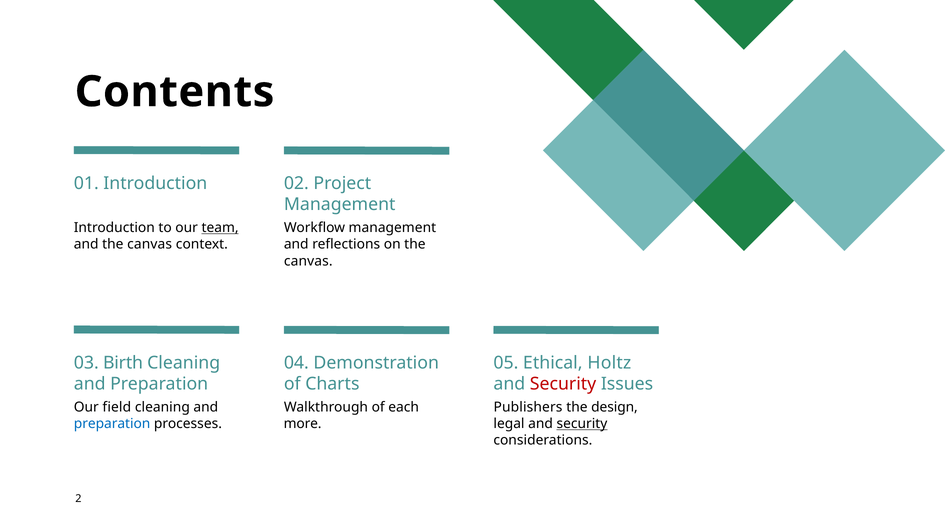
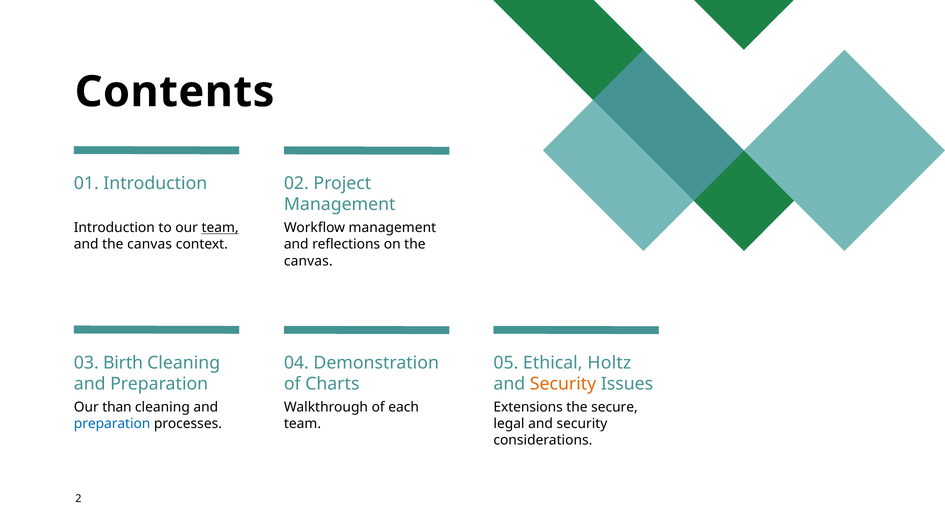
Security at (563, 384) colour: red -> orange
field: field -> than
Publishers: Publishers -> Extensions
design: design -> secure
more at (303, 424): more -> team
security at (582, 424) underline: present -> none
